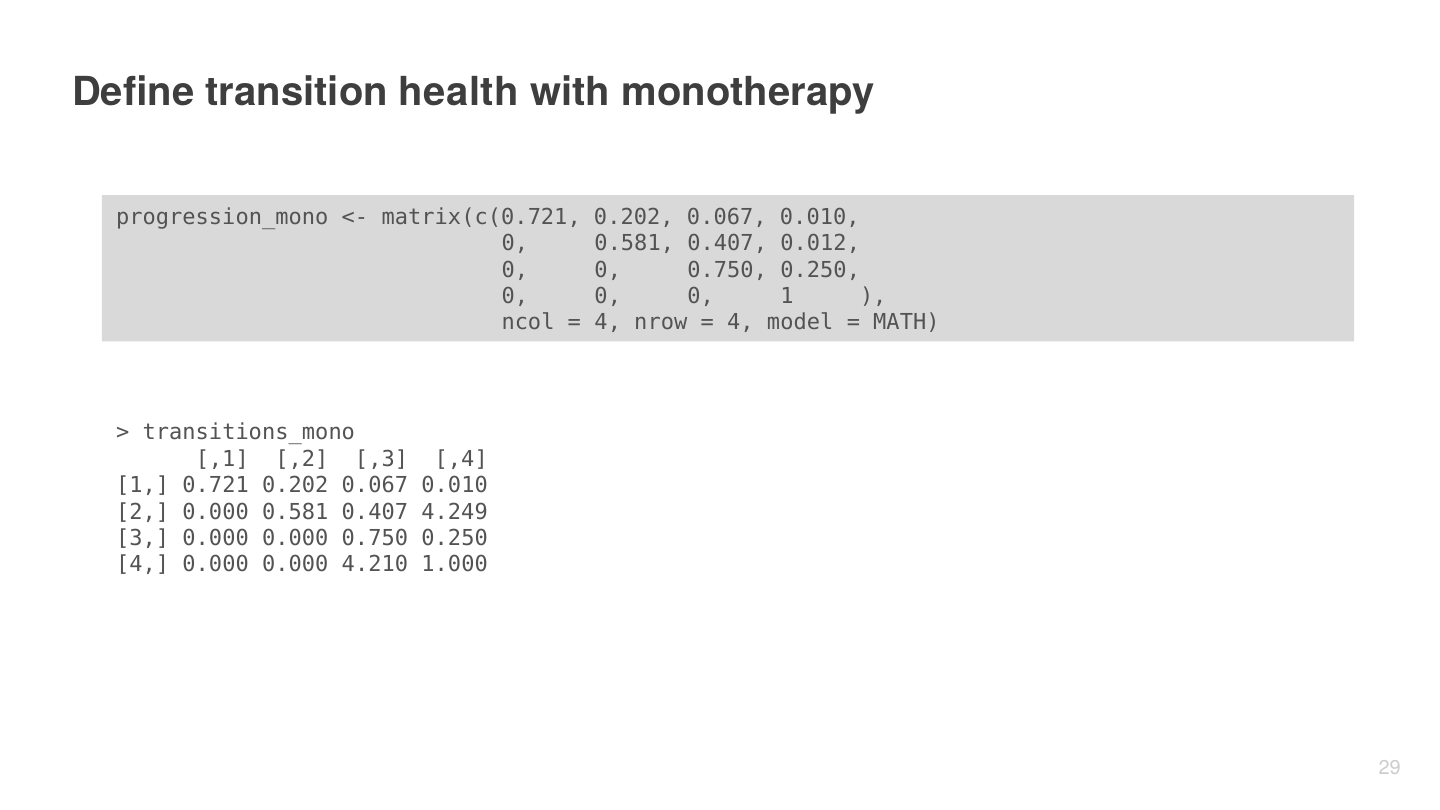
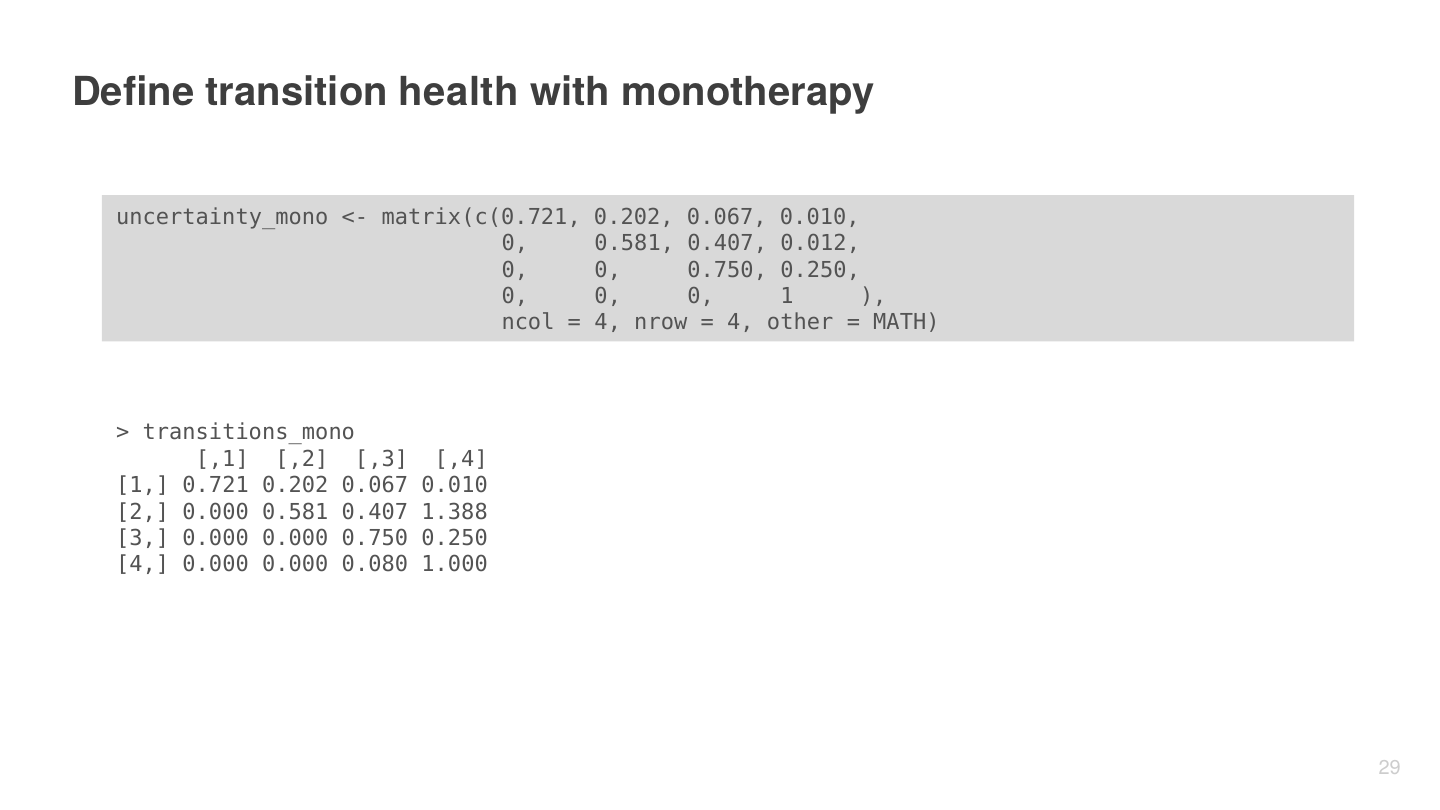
progression_mono: progression_mono -> uncertainty_mono
model: model -> other
4.249: 4.249 -> 1.388
4.210: 4.210 -> 0.080
